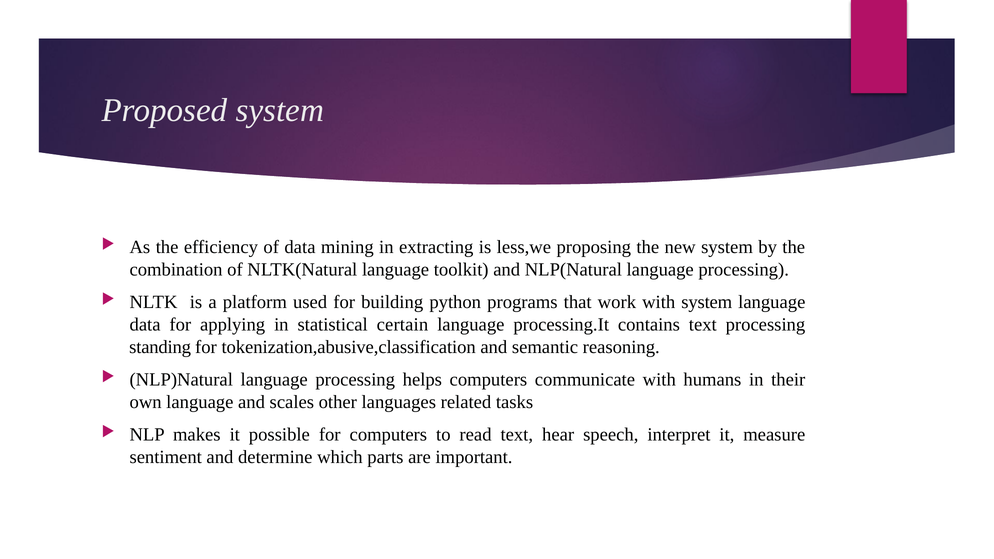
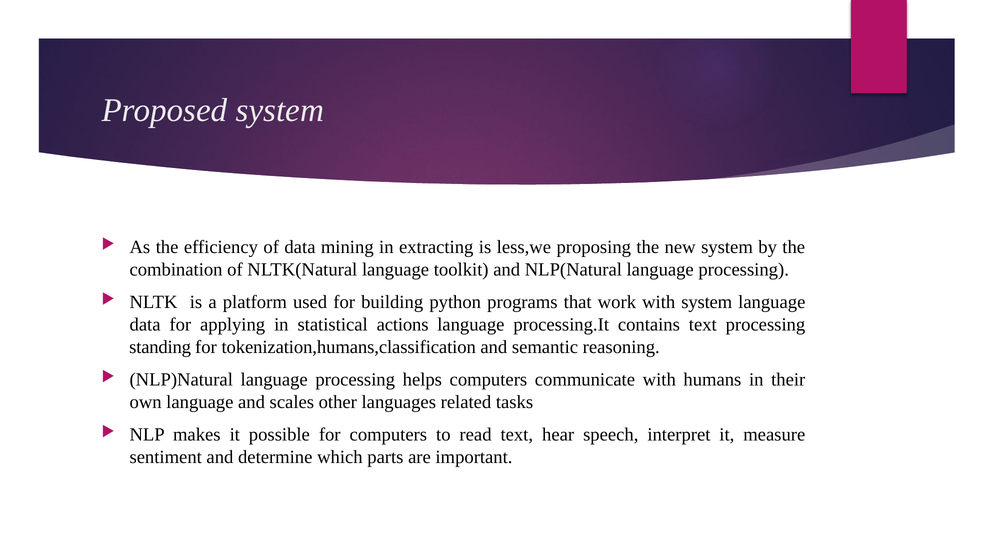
certain: certain -> actions
tokenization,abusive,classification: tokenization,abusive,classification -> tokenization,humans,classification
